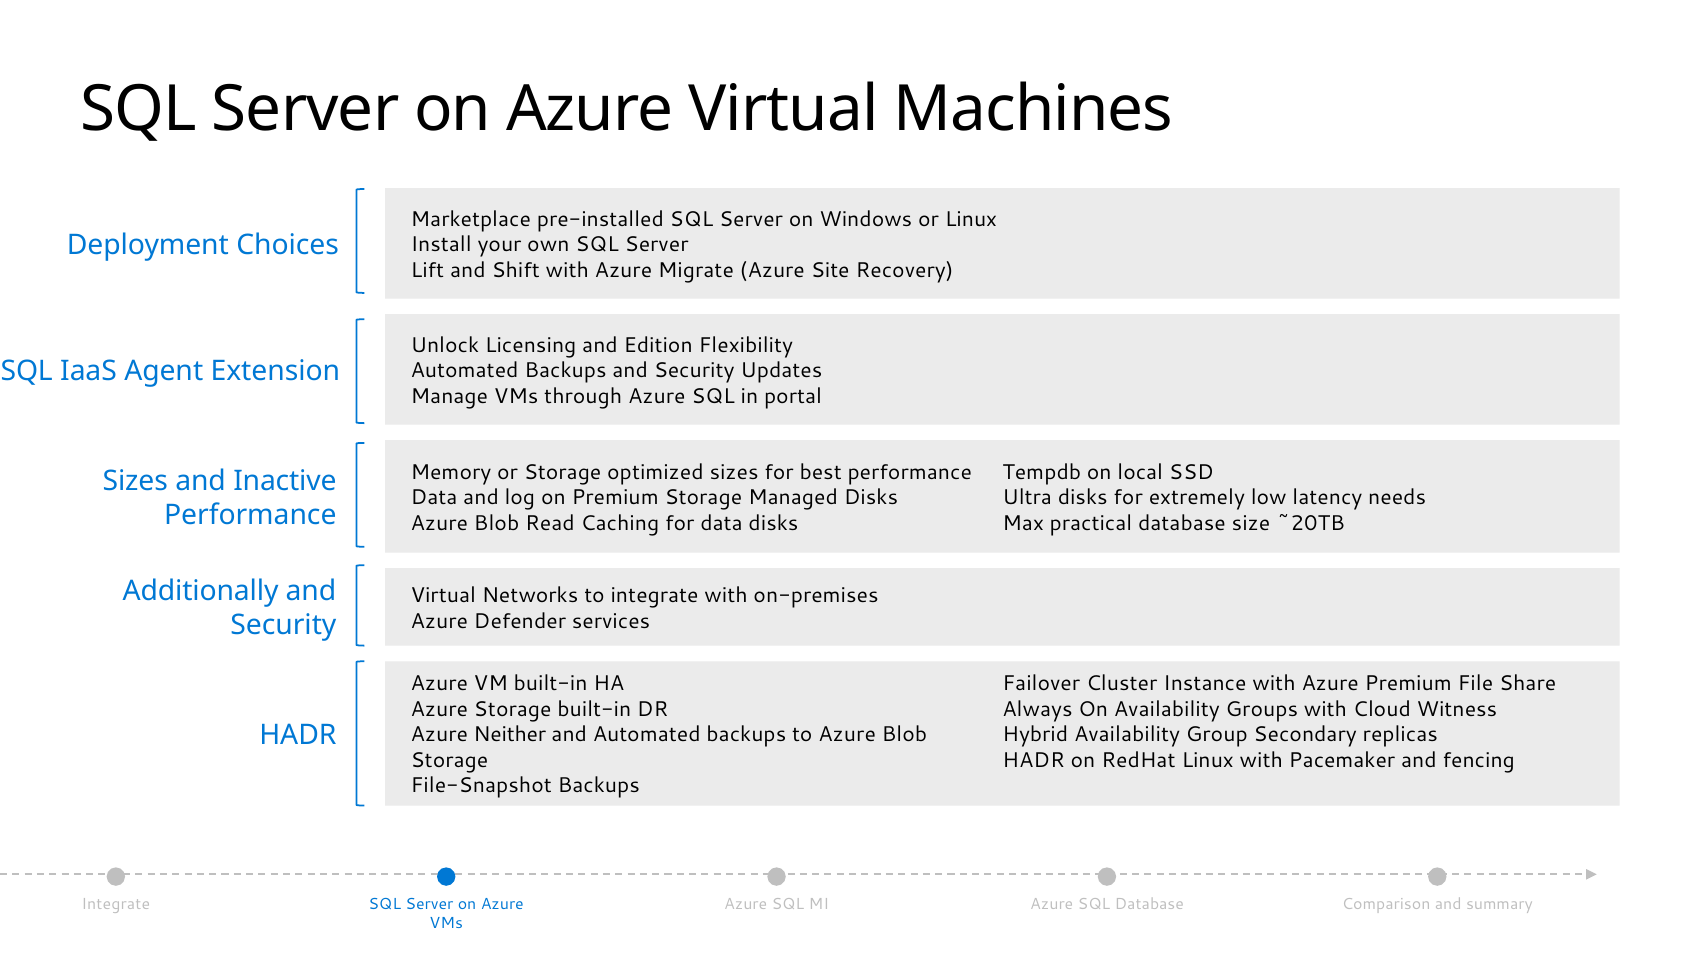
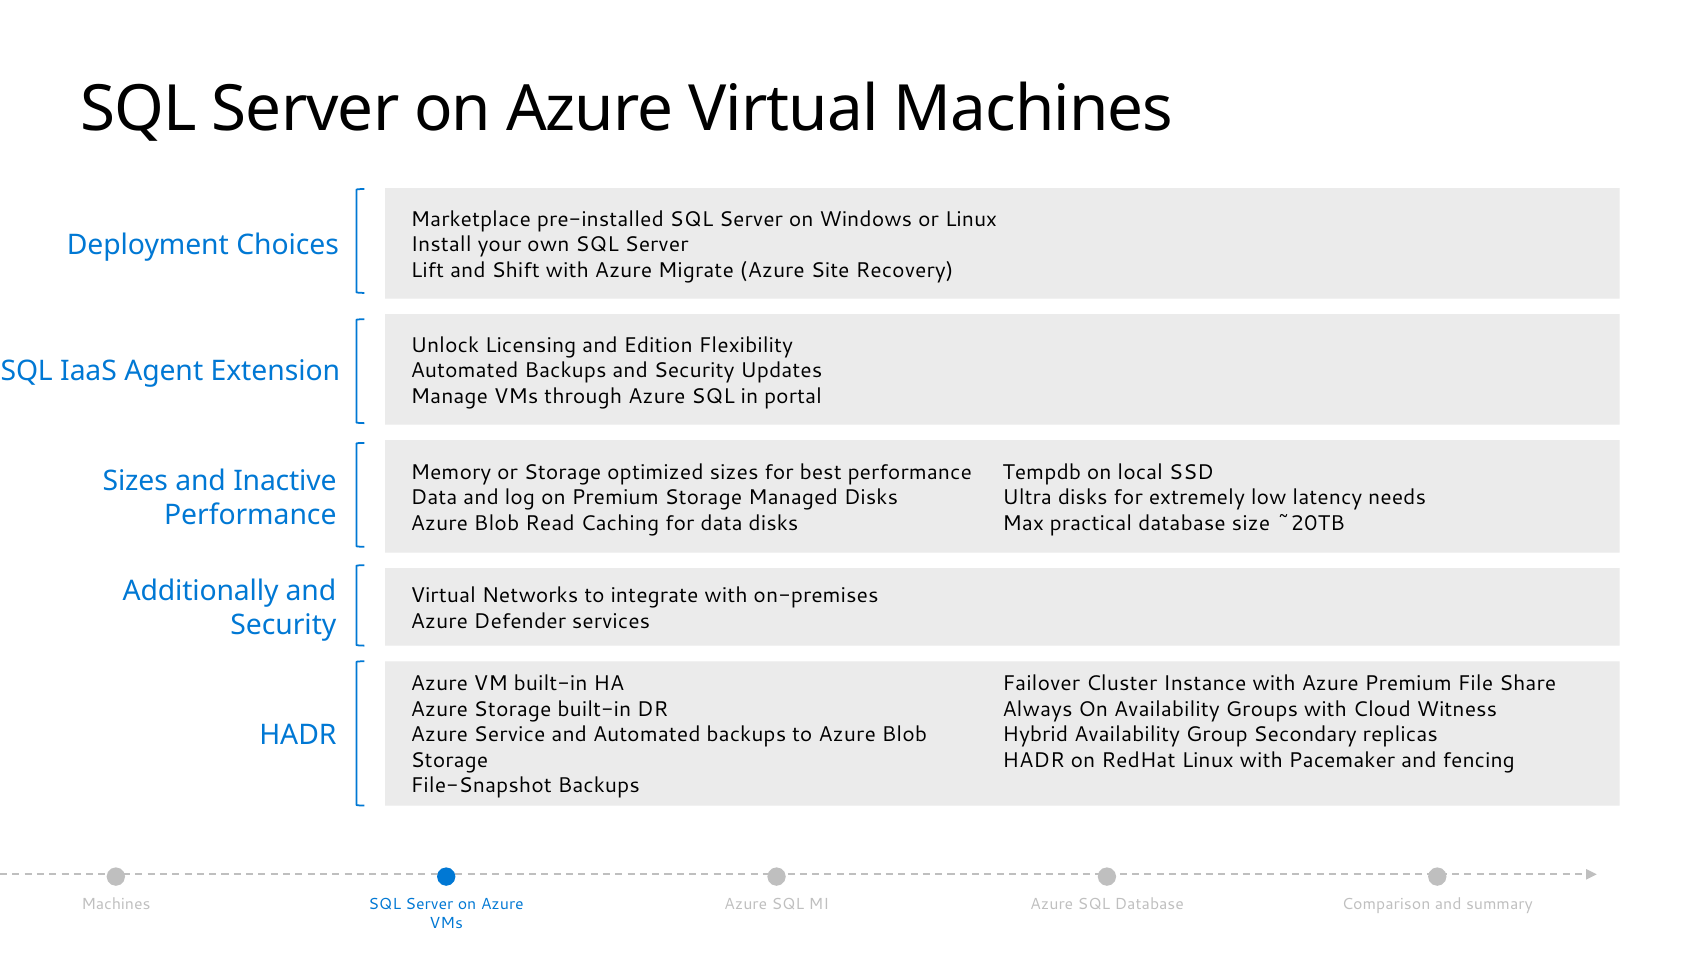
Neither: Neither -> Service
Integrate at (116, 904): Integrate -> Machines
